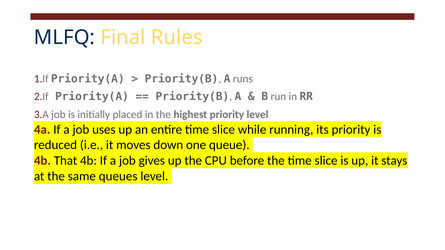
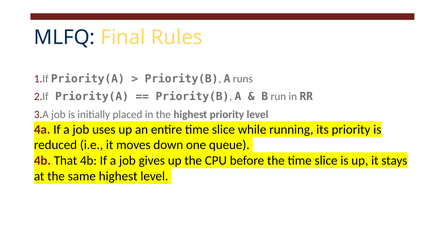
same queues: queues -> highest
